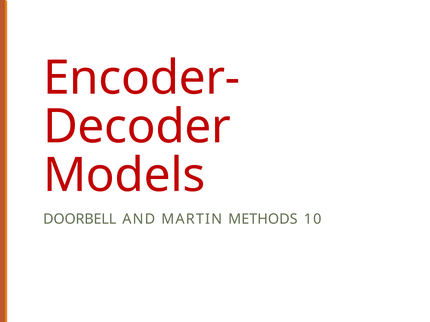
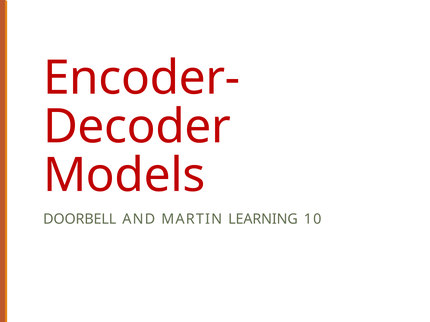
METHODS: METHODS -> LEARNING
